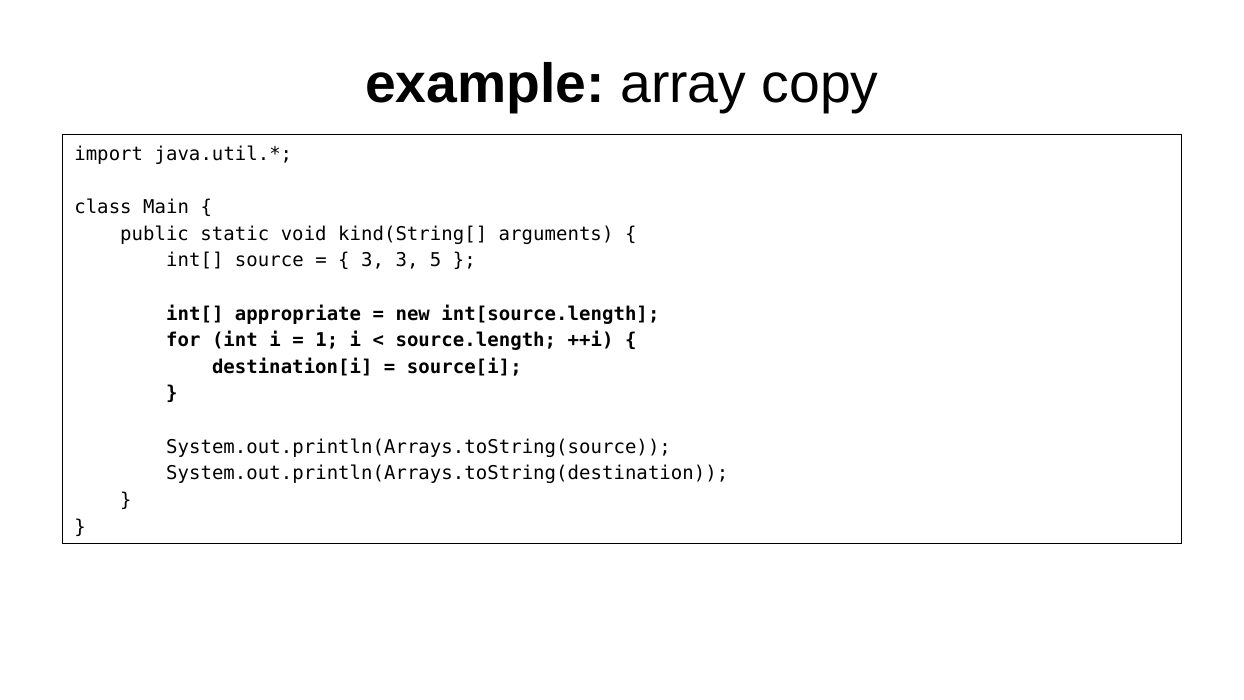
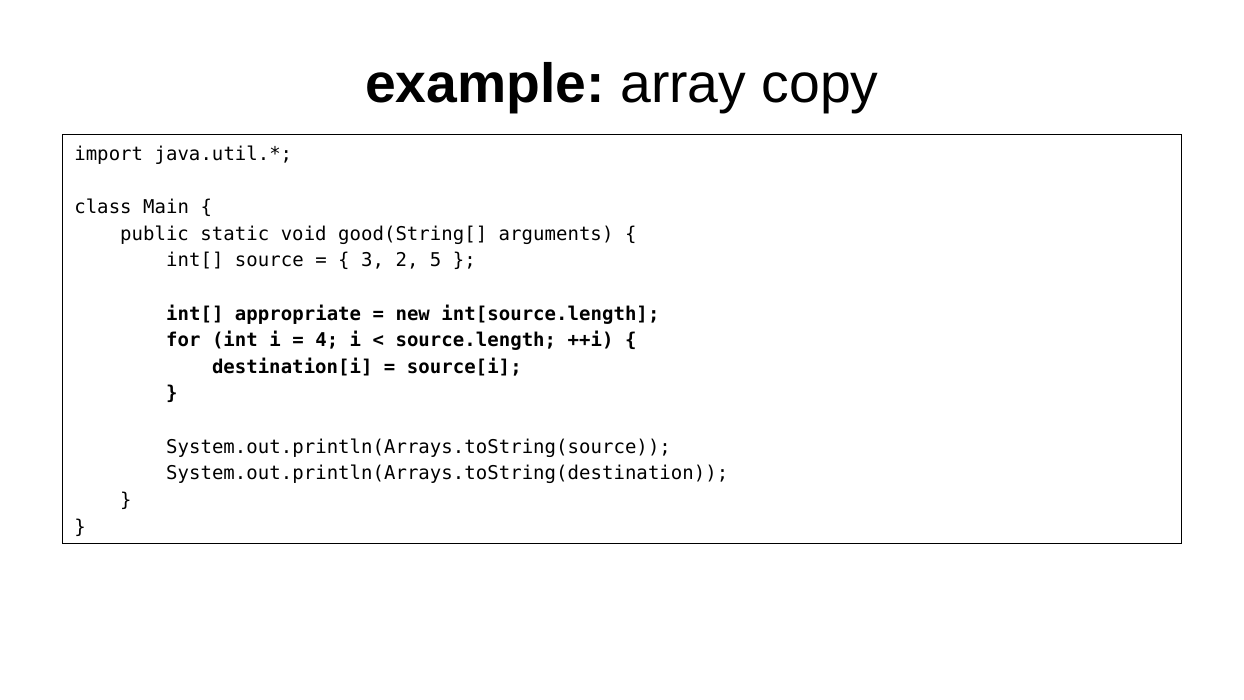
kind(String[: kind(String[ -> good(String[
3 3: 3 -> 2
1: 1 -> 4
